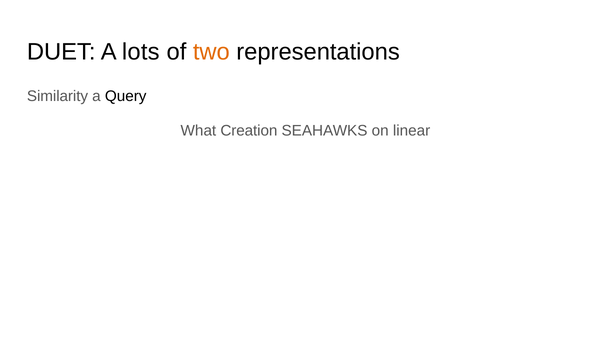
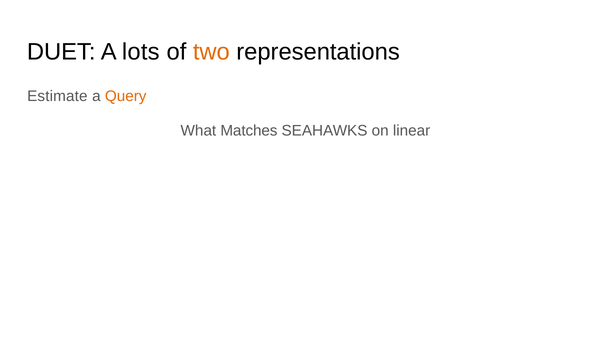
Similarity: Similarity -> Estimate
Query colour: black -> orange
Creation: Creation -> Matches
